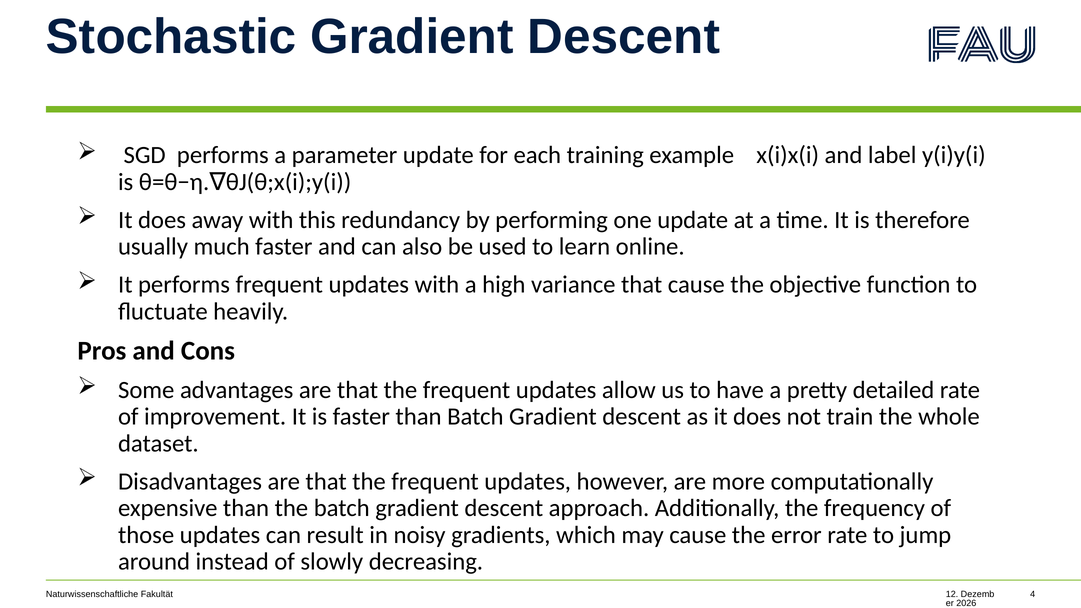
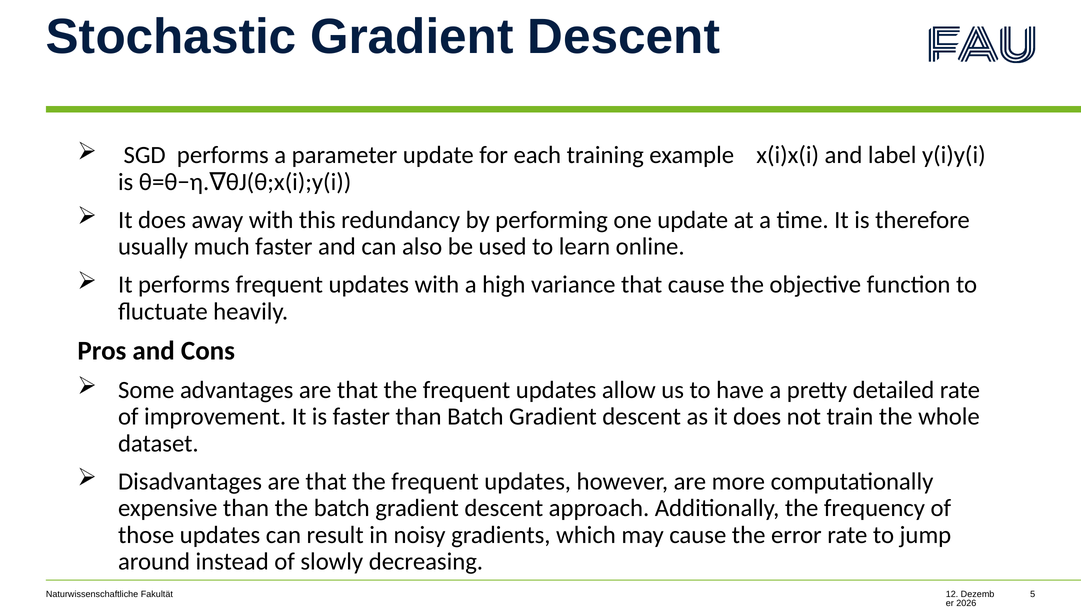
4: 4 -> 5
